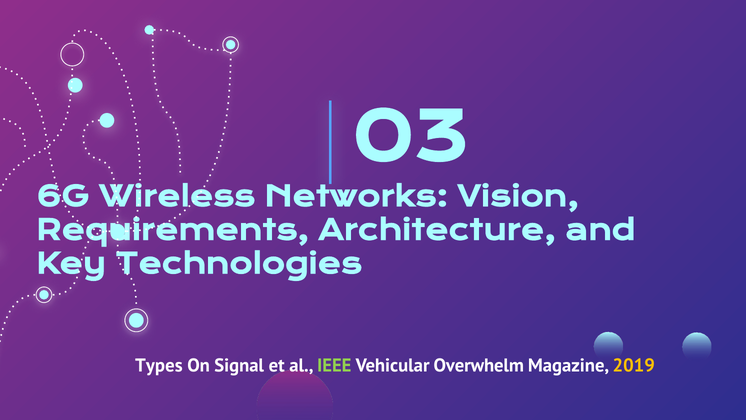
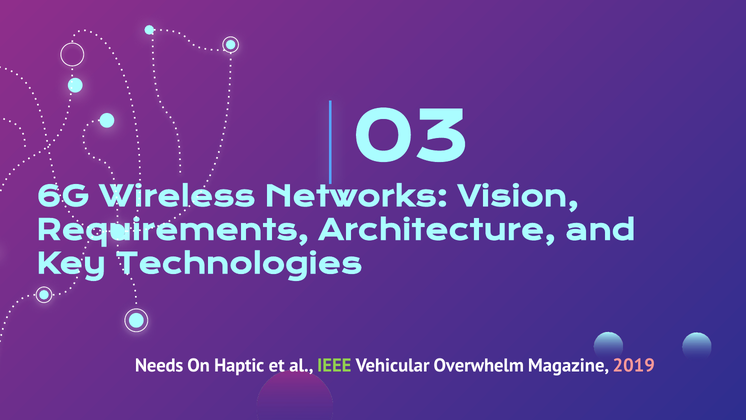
Types: Types -> Needs
Signal: Signal -> Haptic
2019 colour: yellow -> pink
